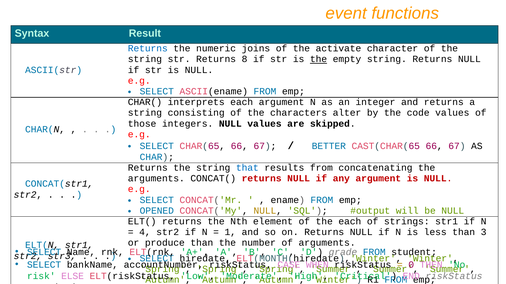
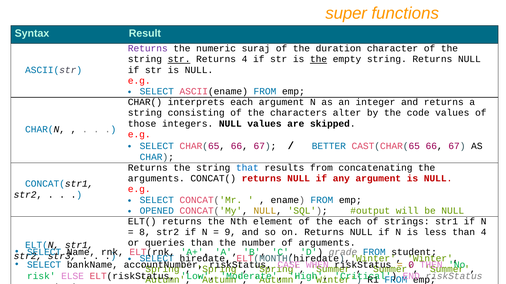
event: event -> super
Returns at (148, 49) colour: blue -> purple
joins: joins -> suraj
activate: activate -> duration
str at (179, 59) underline: none -> present
Returns 8: 8 -> 4
4: 4 -> 8
1: 1 -> 9
than 3: 3 -> 4
produce: produce -> queries
